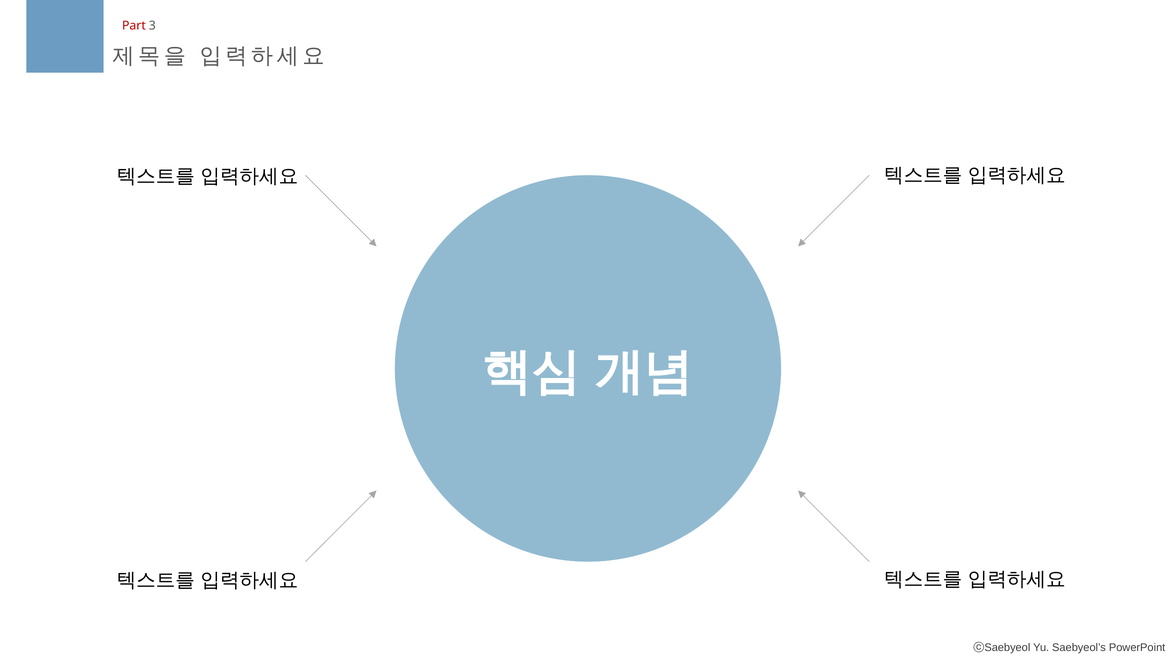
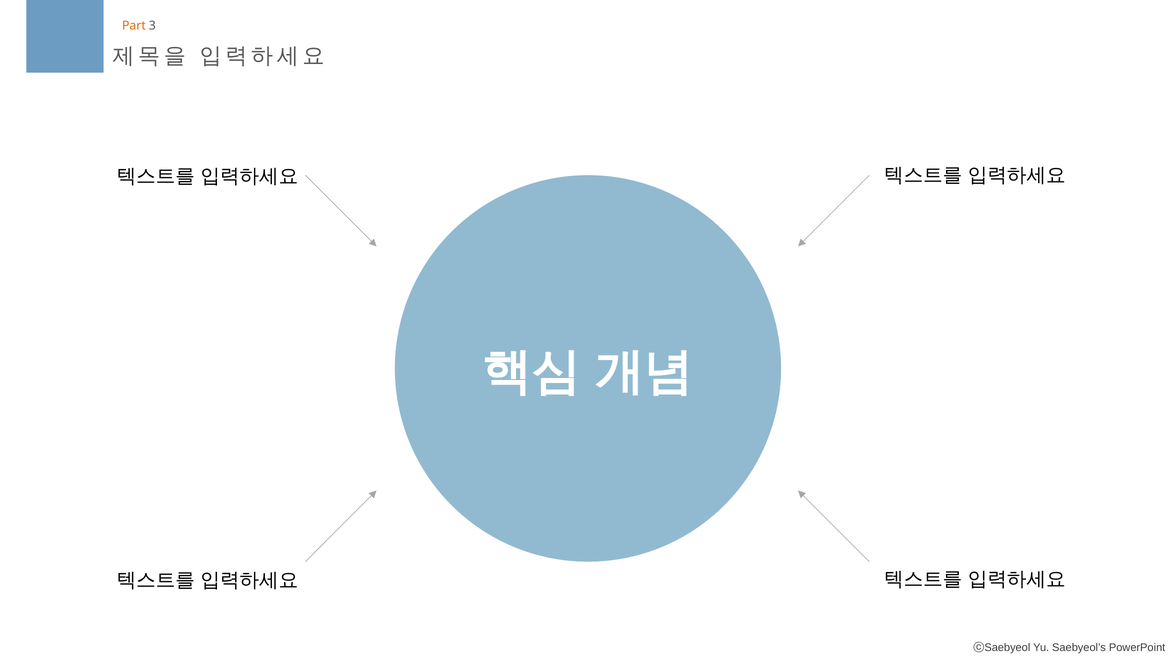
Part colour: red -> orange
